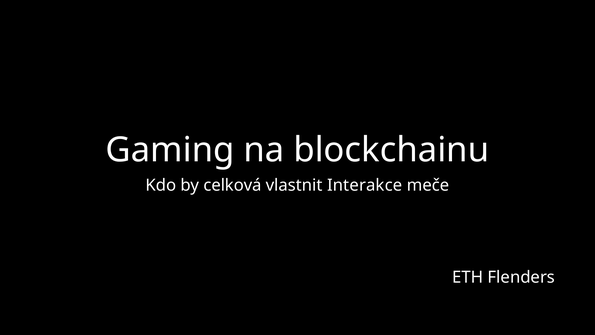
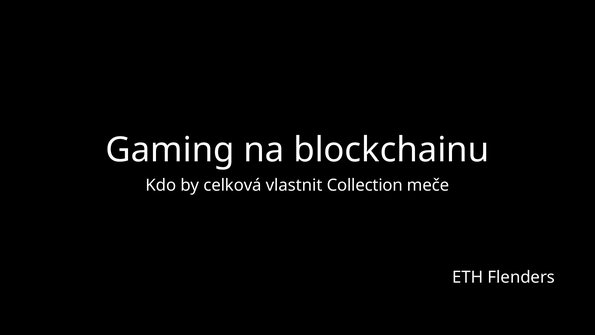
Interakce: Interakce -> Collection
